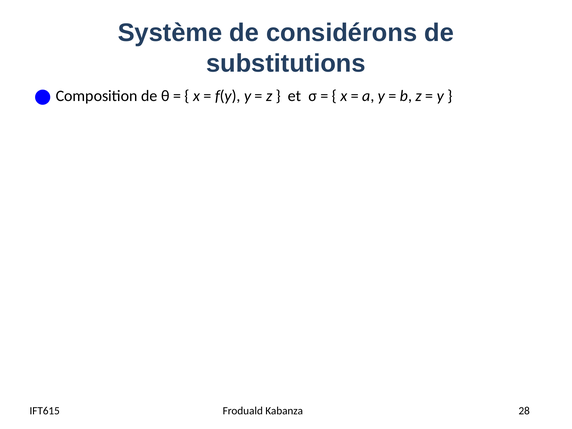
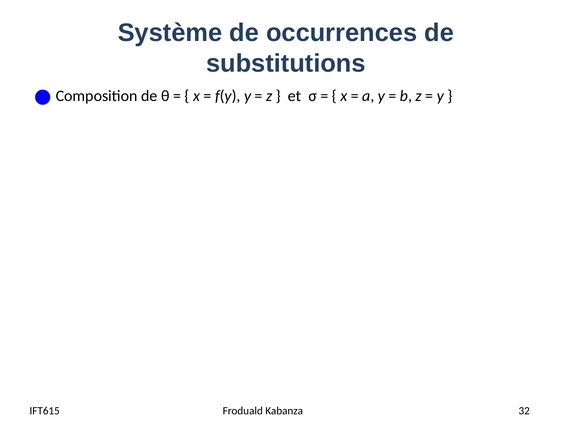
considérons: considérons -> occurrences
28: 28 -> 32
